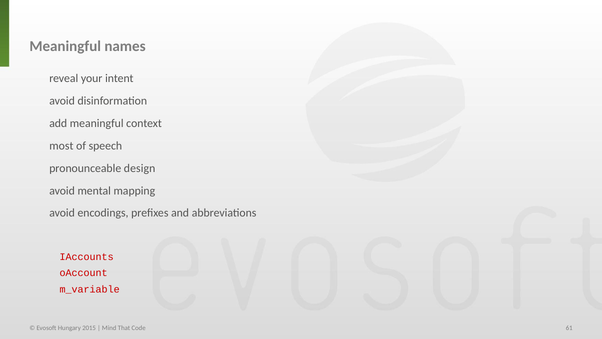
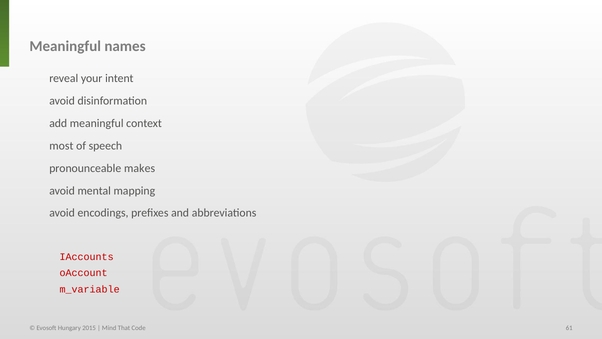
design: design -> makes
